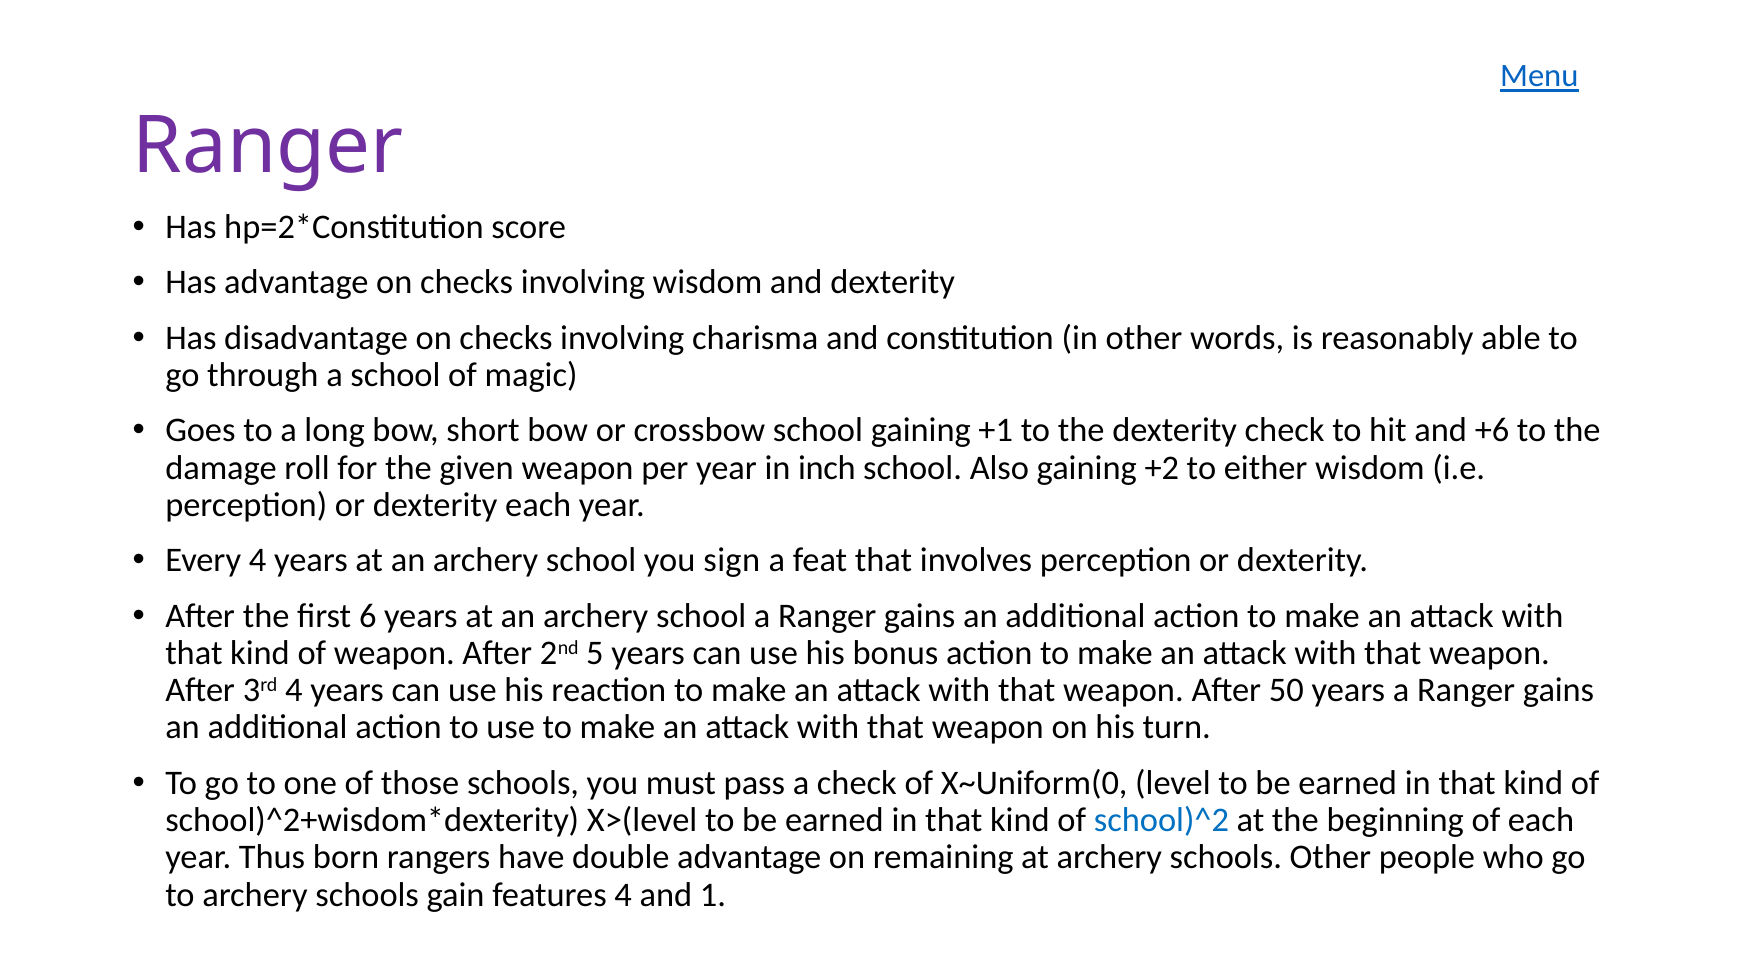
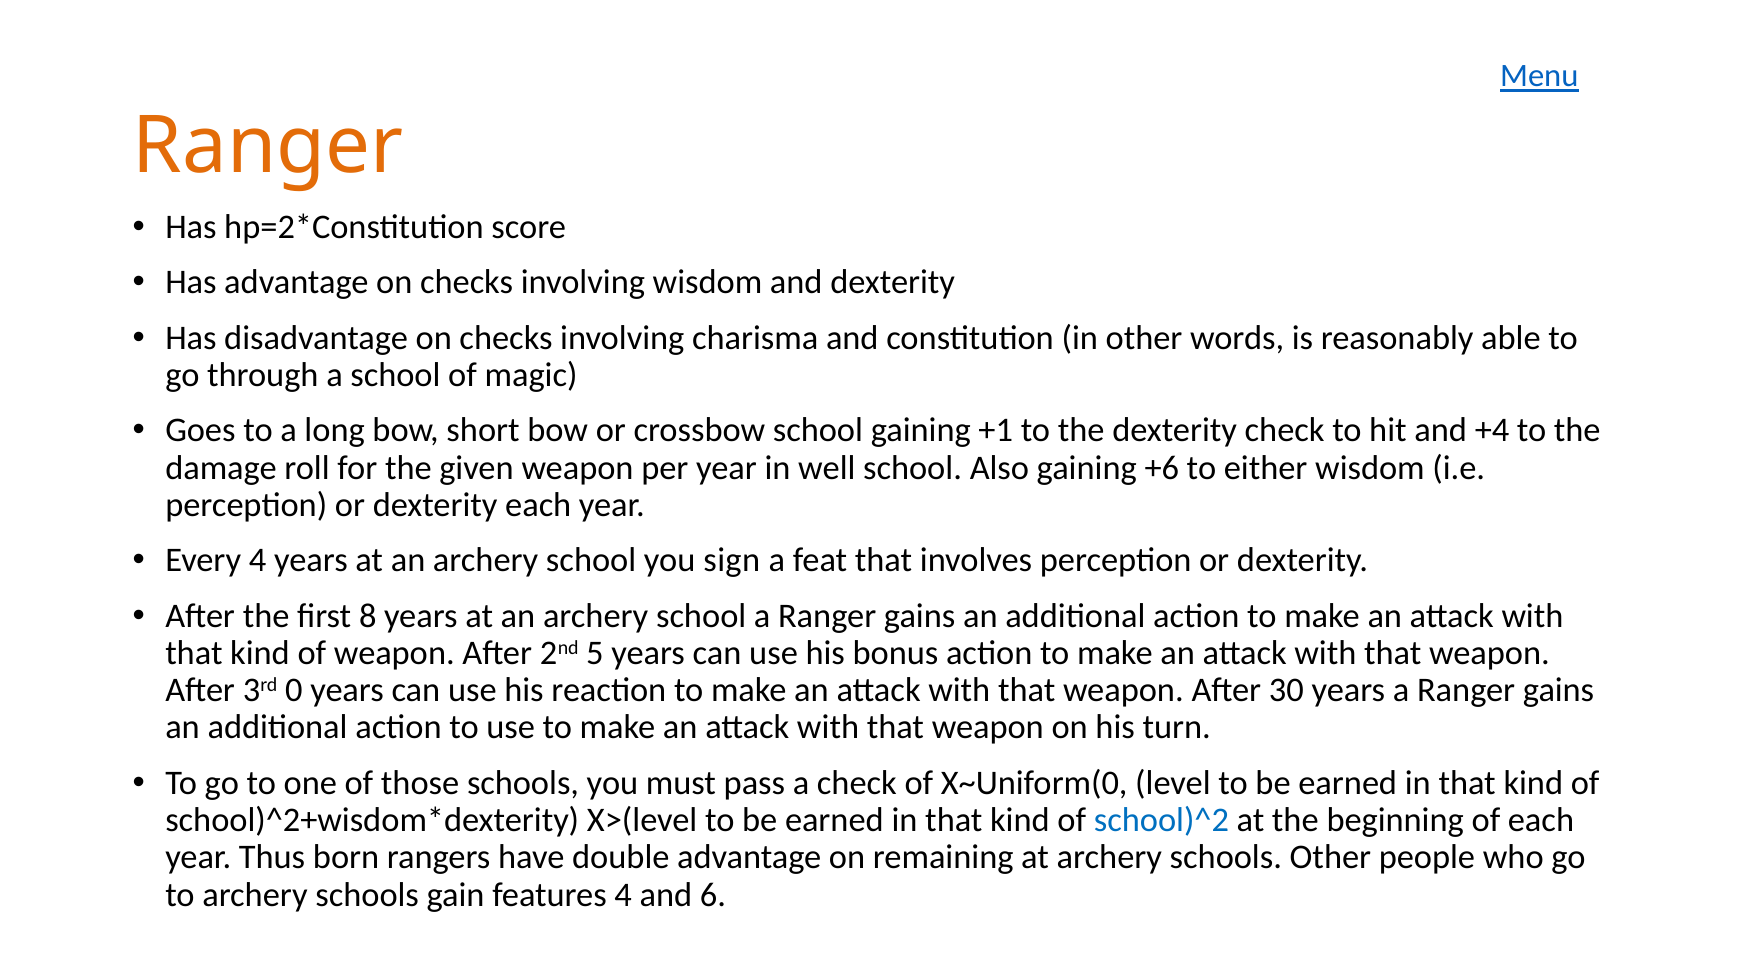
Ranger at (268, 146) colour: purple -> orange
+6: +6 -> +4
inch: inch -> well
+2: +2 -> +6
6: 6 -> 8
3rd 4: 4 -> 0
50: 50 -> 30
1: 1 -> 6
